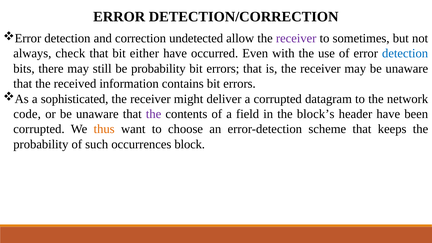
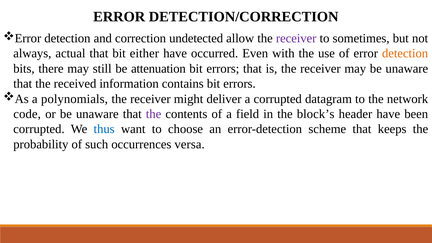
check: check -> actual
detection at (405, 53) colour: blue -> orange
be probability: probability -> attenuation
sophisticated: sophisticated -> polynomials
thus colour: orange -> blue
block: block -> versa
